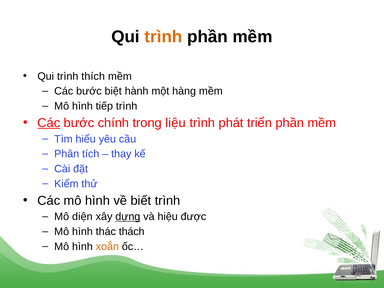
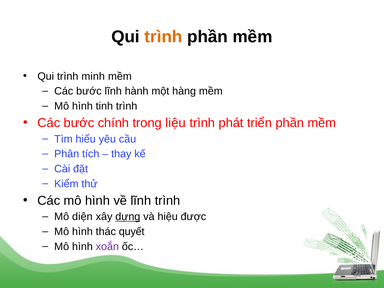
thích: thích -> minh
bước biệt: biệt -> lĩnh
tiếp: tiếp -> tinh
Các at (49, 123) underline: present -> none
về biết: biết -> lĩnh
thách: thách -> quyết
xoắn colour: orange -> purple
